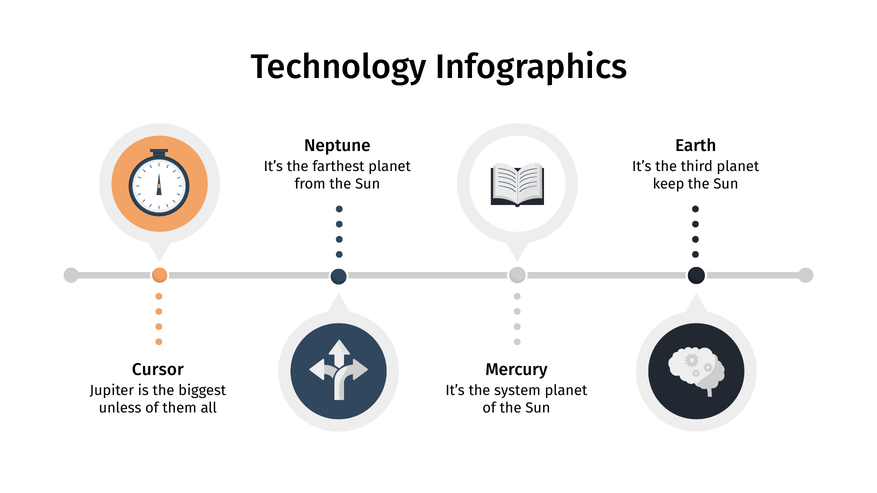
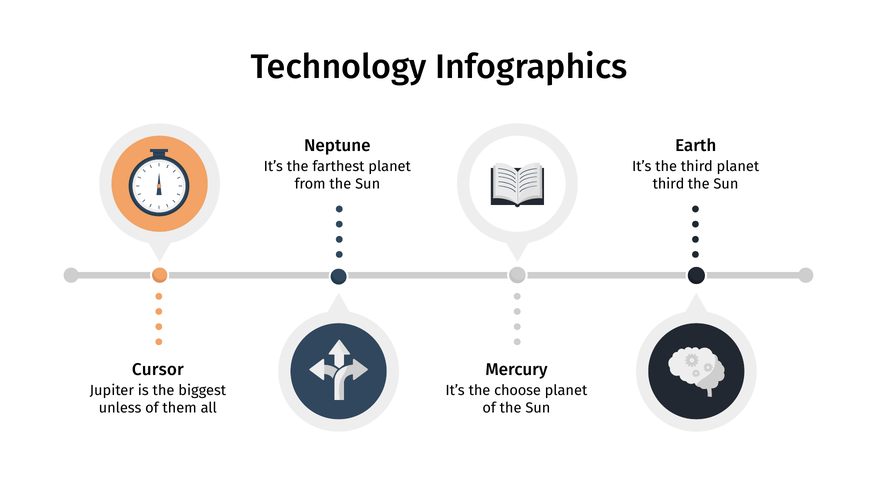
keep at (669, 184): keep -> third
system: system -> choose
